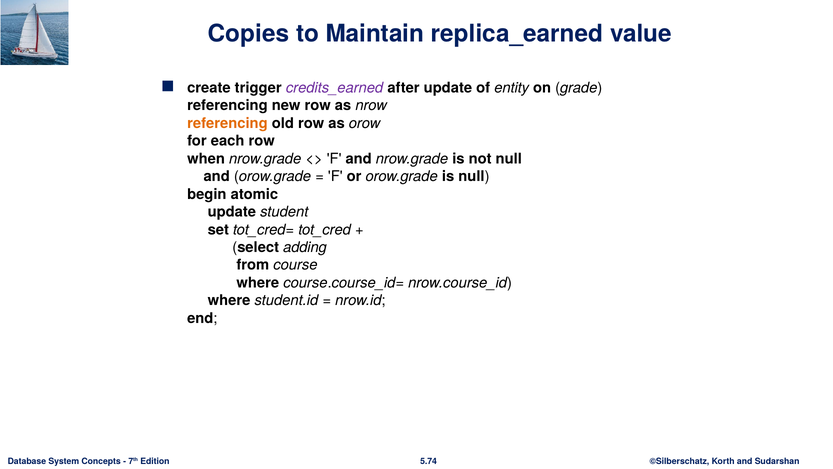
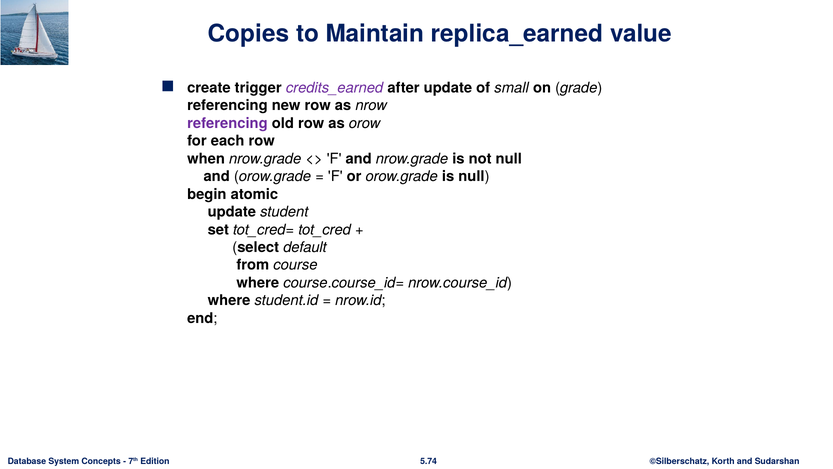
entity: entity -> small
referencing at (227, 123) colour: orange -> purple
adding: adding -> default
